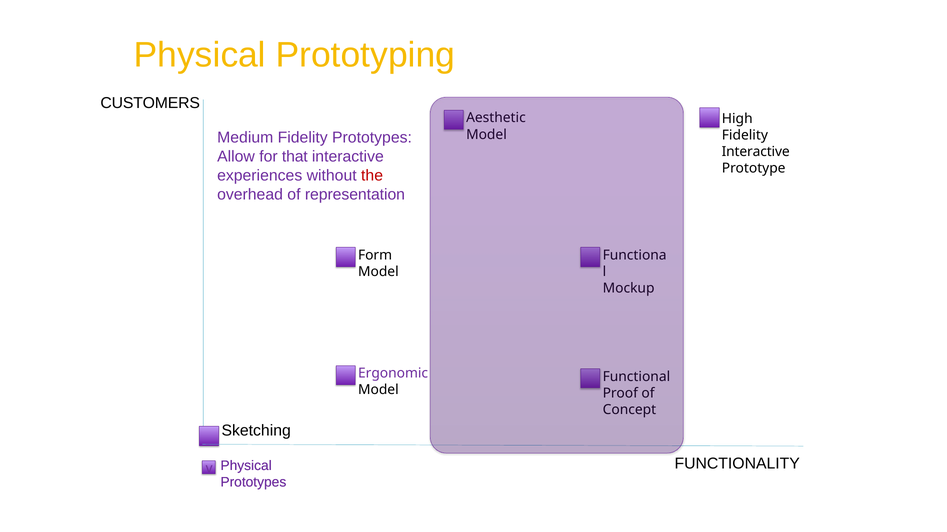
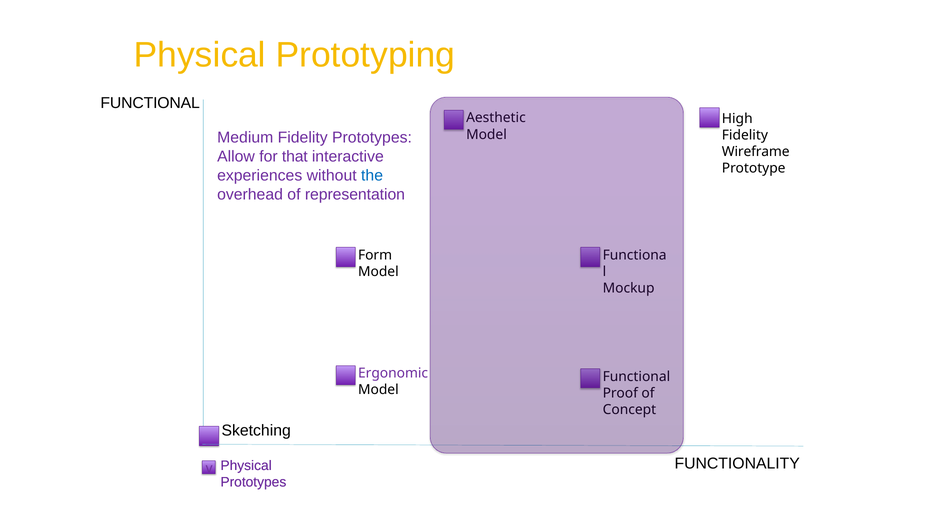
CUSTOMERS at (150, 103): CUSTOMERS -> FUNCTIONAL
Interactive at (756, 152): Interactive -> Wireframe
the colour: red -> blue
